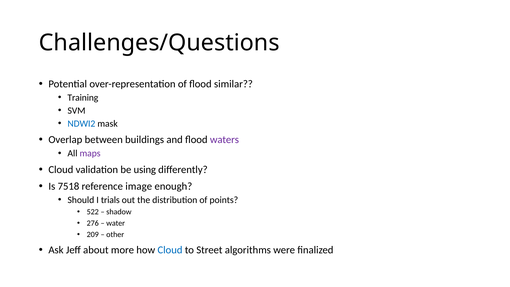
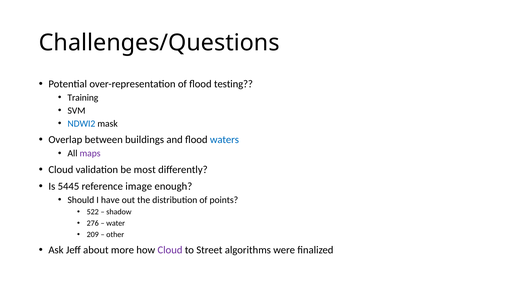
similar: similar -> testing
waters colour: purple -> blue
using: using -> most
7518: 7518 -> 5445
trials: trials -> have
Cloud at (170, 250) colour: blue -> purple
